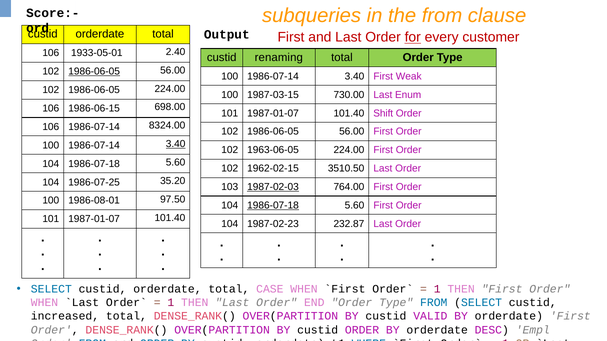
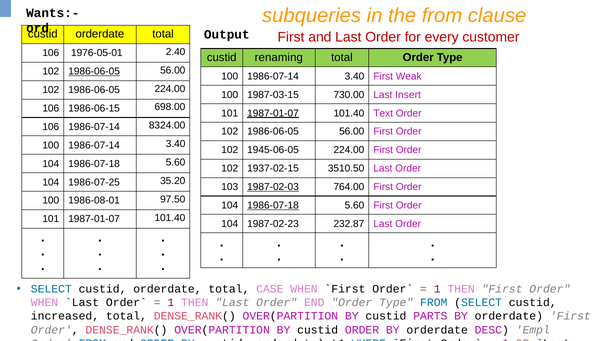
Score:-: Score:- -> Wants:-
for underline: present -> none
1933-05-01: 1933-05-01 -> 1976-05-01
Enum: Enum -> Insert
1987-01-07 at (273, 113) underline: none -> present
Shift: Shift -> Text
3.40 at (176, 144) underline: present -> none
1963-06-05: 1963-06-05 -> 1945-06-05
1962-02-15: 1962-02-15 -> 1937-02-15
VALID: VALID -> PARTS
